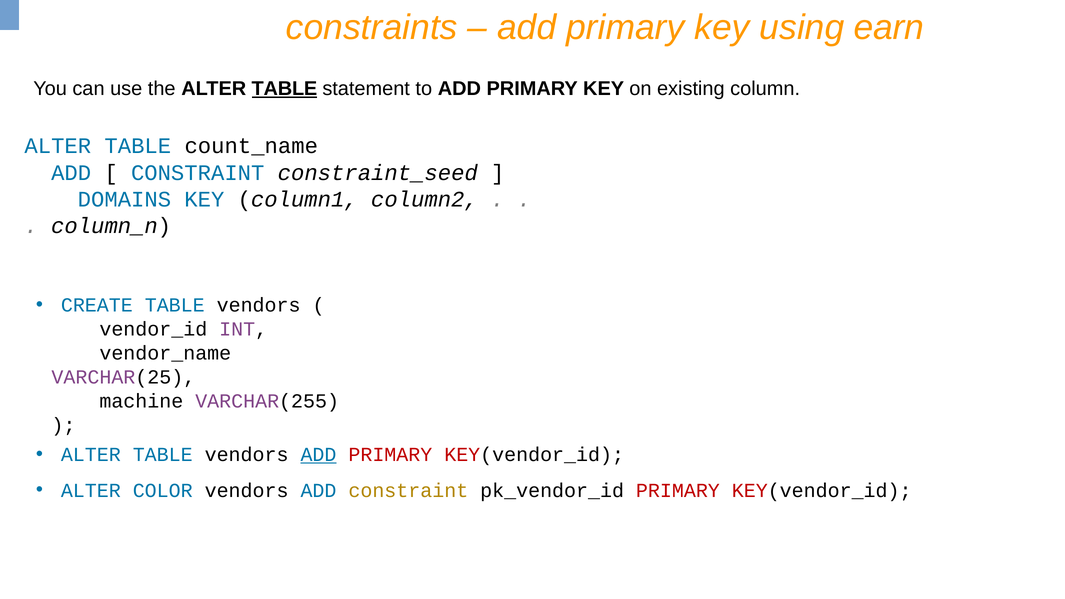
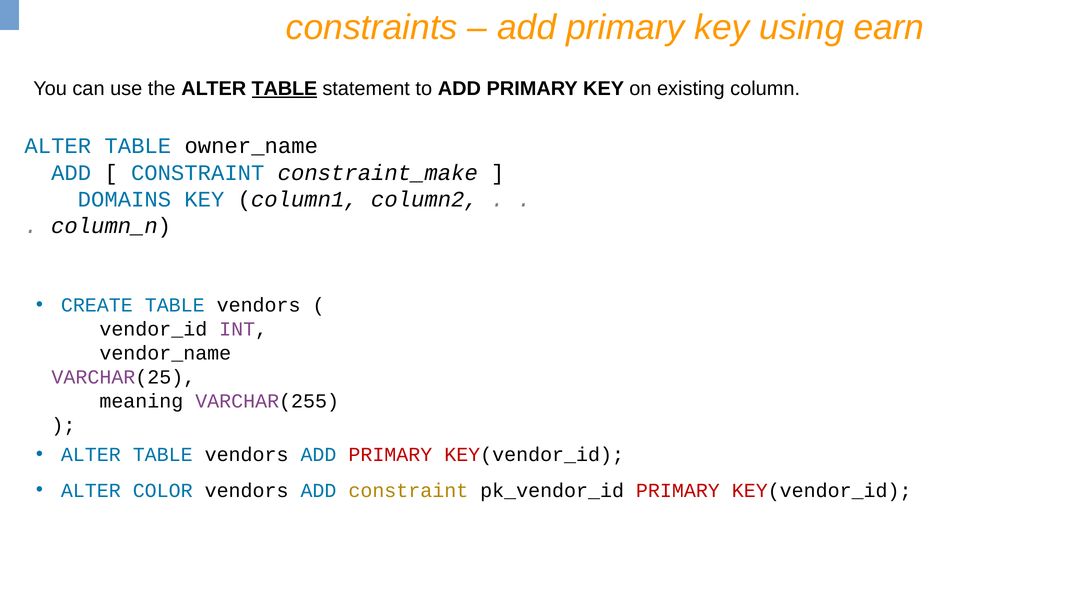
count_name: count_name -> owner_name
constraint_seed: constraint_seed -> constraint_make
machine: machine -> meaning
ADD at (318, 455) underline: present -> none
